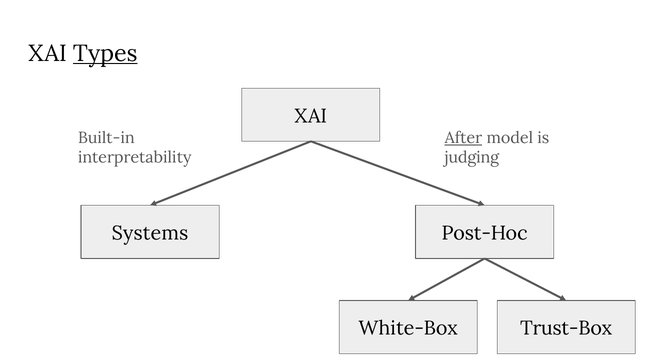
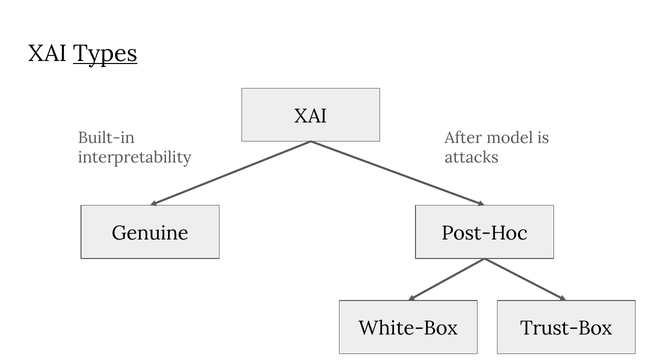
After underline: present -> none
judging: judging -> attacks
Systems: Systems -> Genuine
